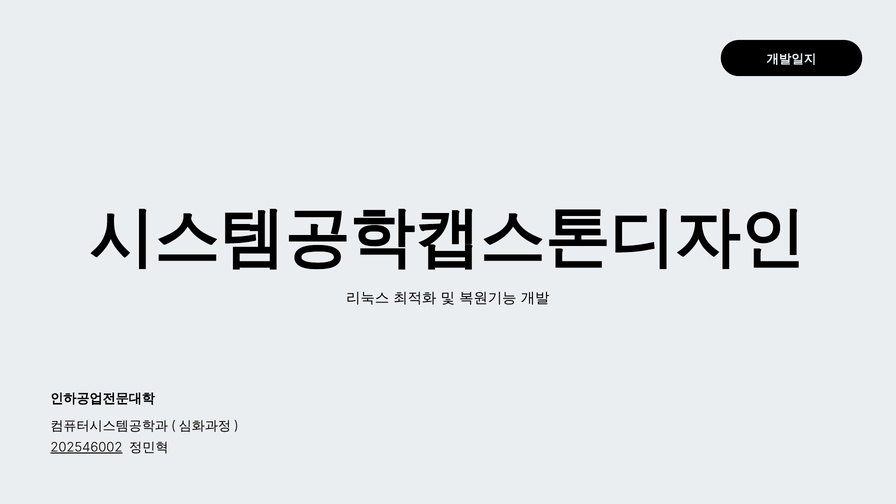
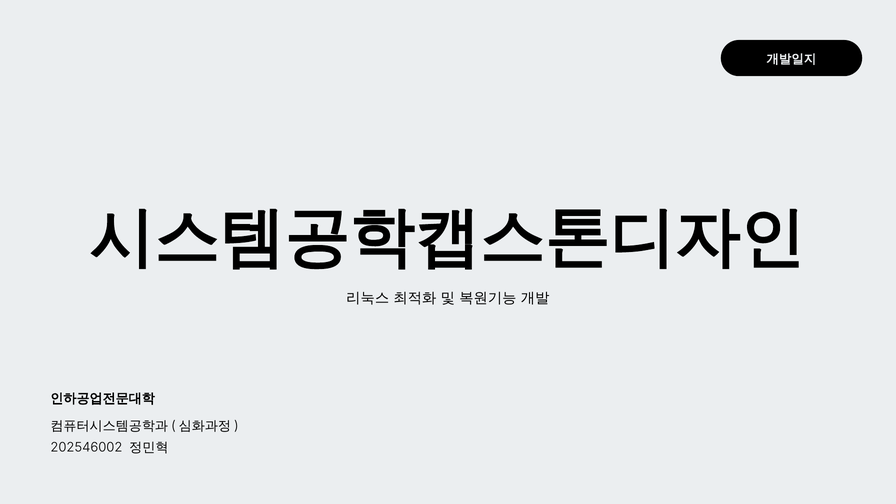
202546002 underline: present -> none
